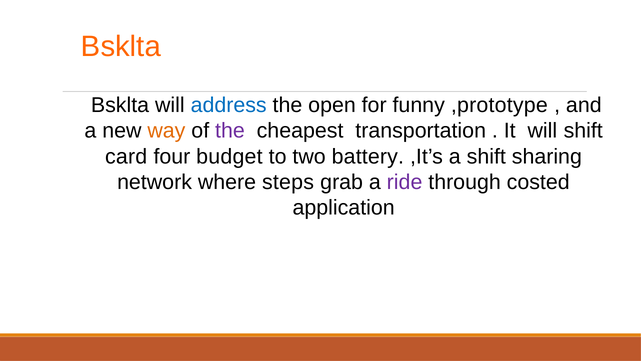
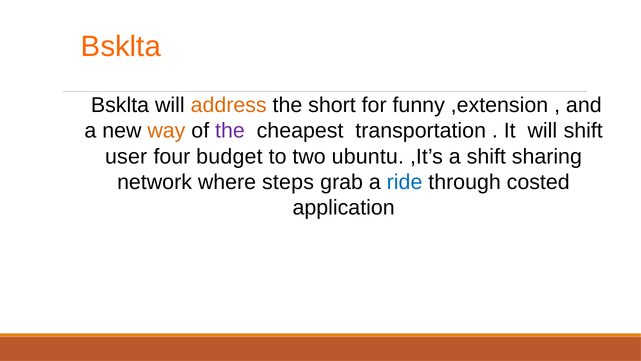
address colour: blue -> orange
open: open -> short
,prototype: ,prototype -> ,extension
card: card -> user
battery: battery -> ubuntu
ride colour: purple -> blue
